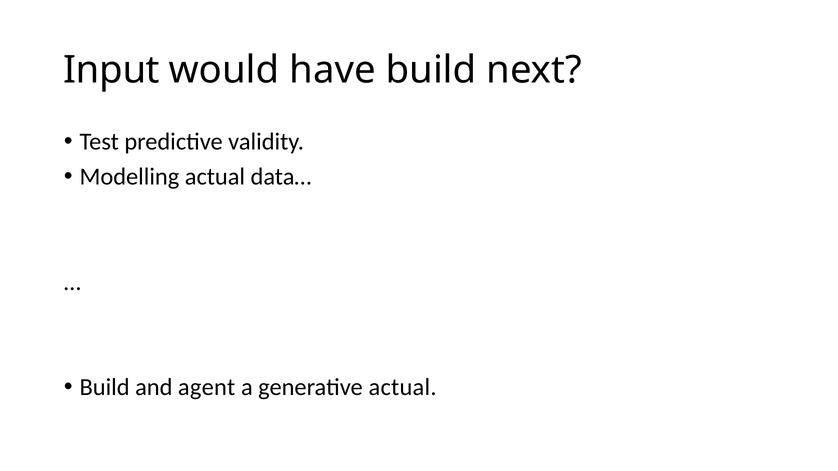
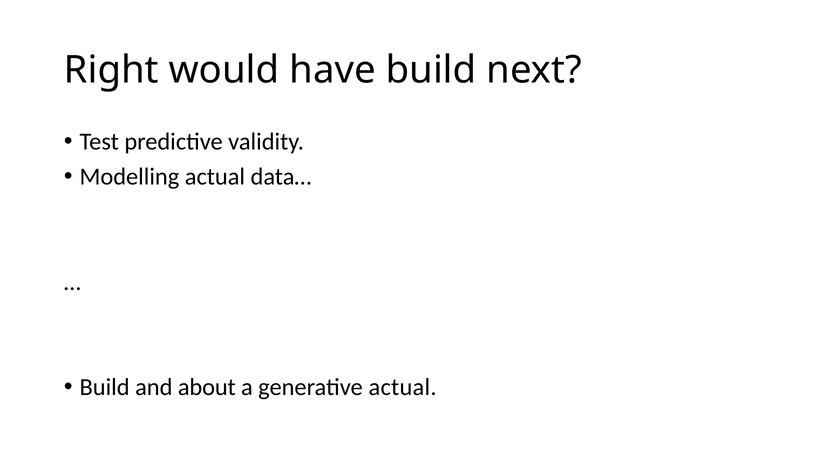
Input: Input -> Right
agent: agent -> about
